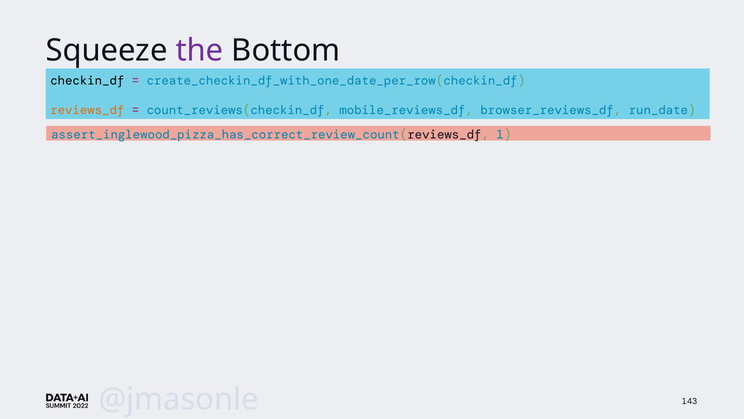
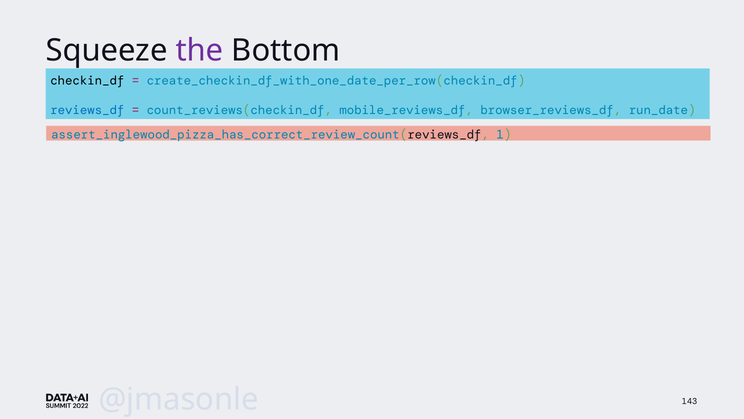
reviews_df colour: orange -> blue
